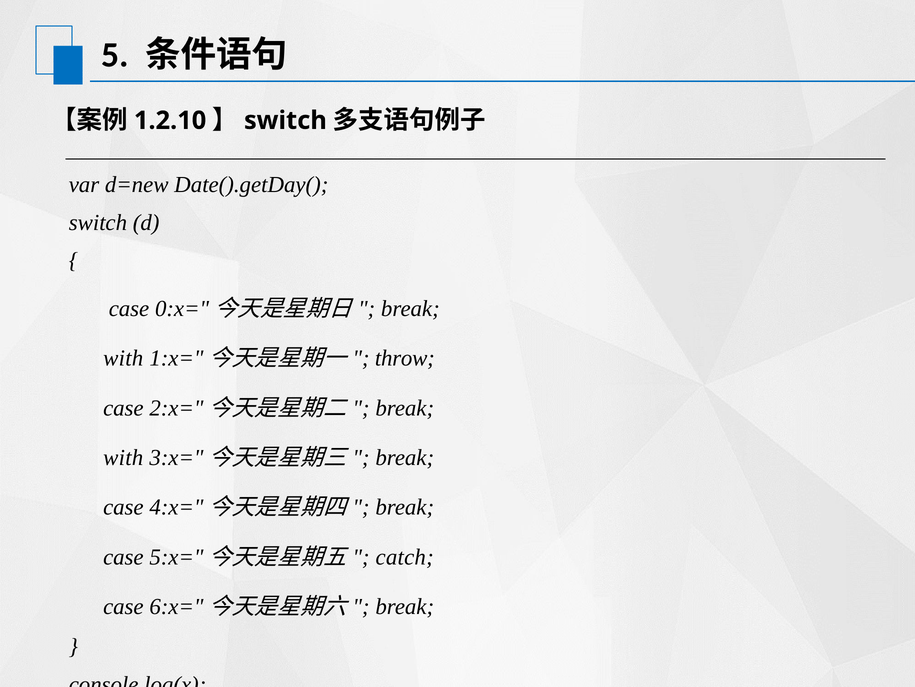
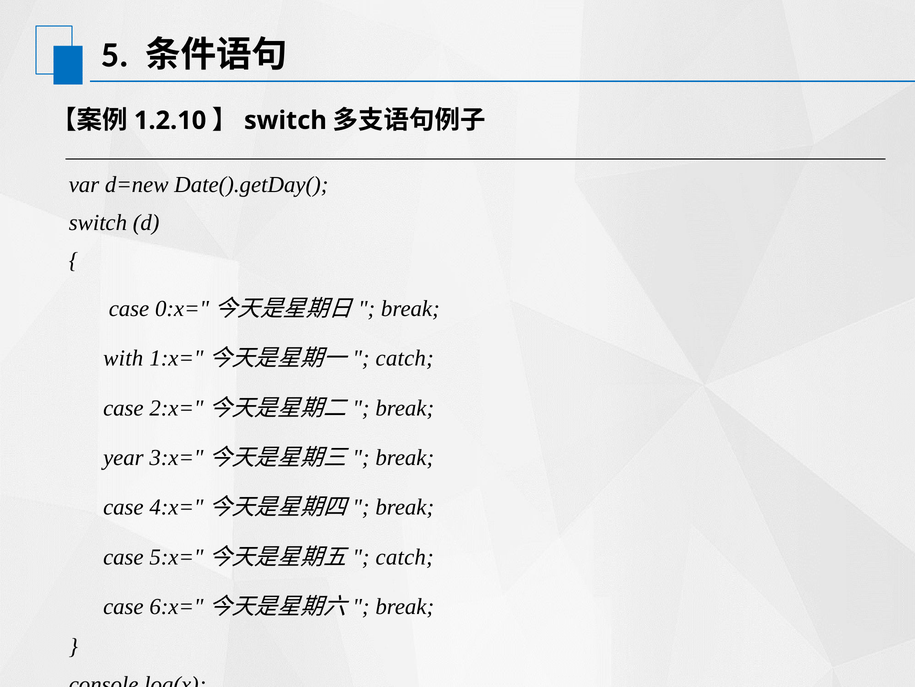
throw at (405, 358): throw -> catch
with at (123, 457): with -> year
